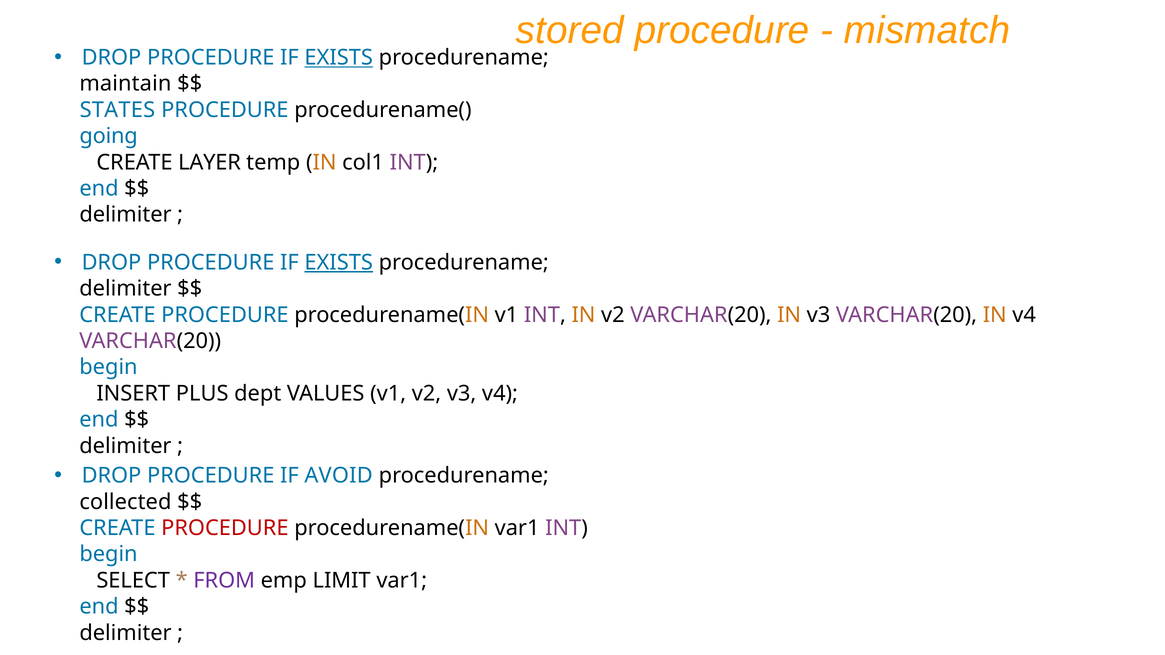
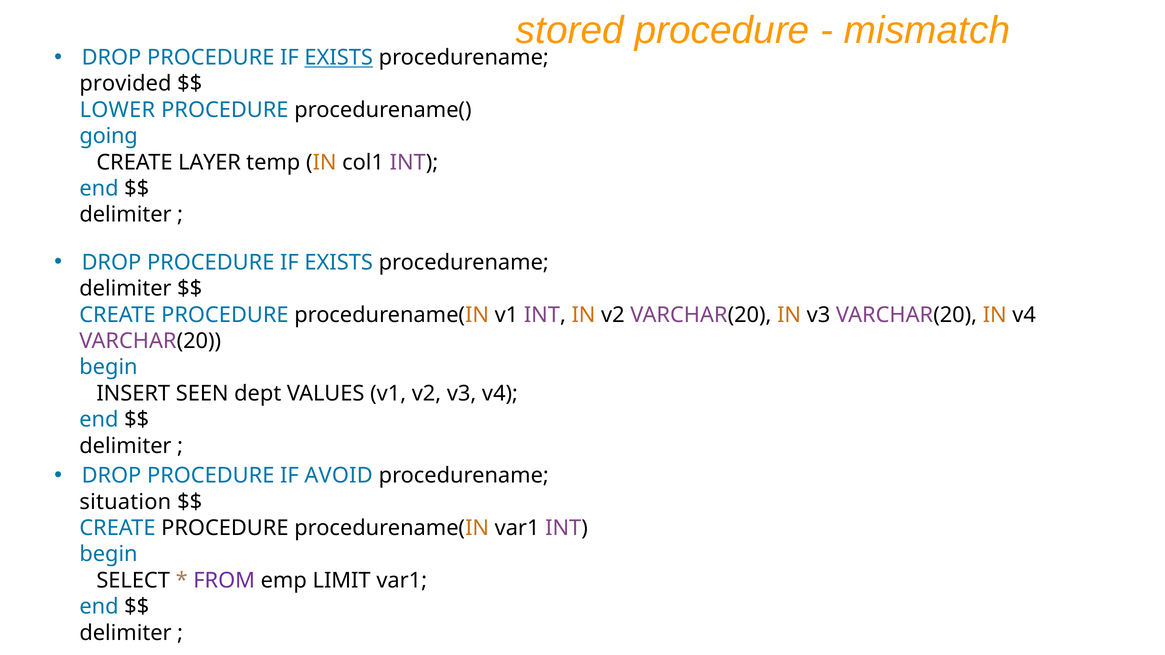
maintain: maintain -> provided
STATES: STATES -> LOWER
EXISTS at (339, 263) underline: present -> none
PLUS: PLUS -> SEEN
collected: collected -> situation
PROCEDURE at (225, 528) colour: red -> black
